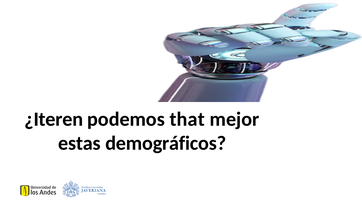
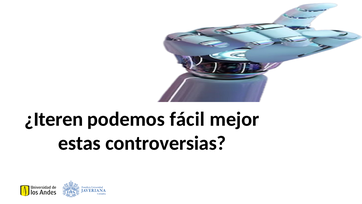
that: that -> fácil
demográficos: demográficos -> controversias
